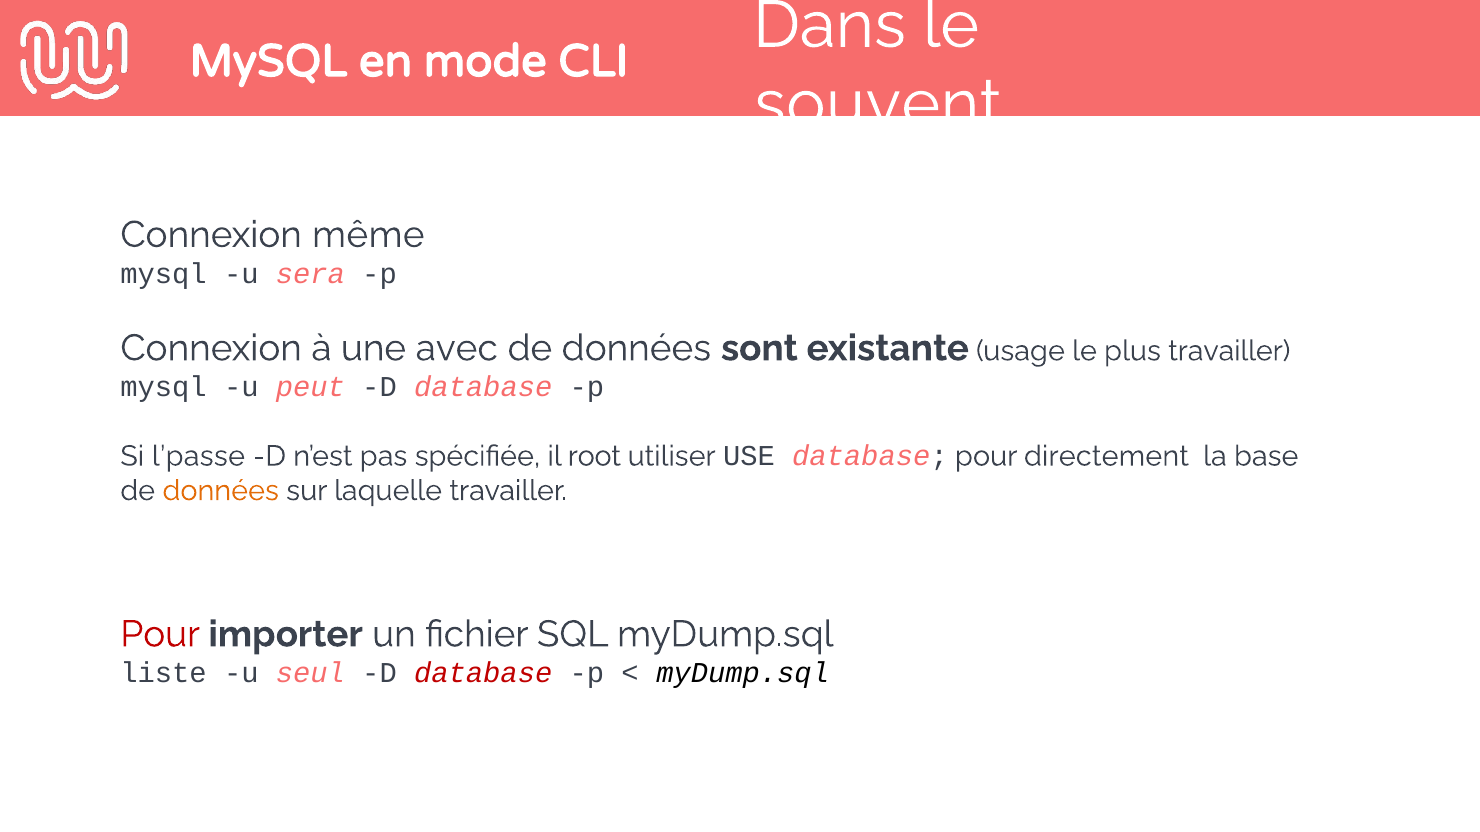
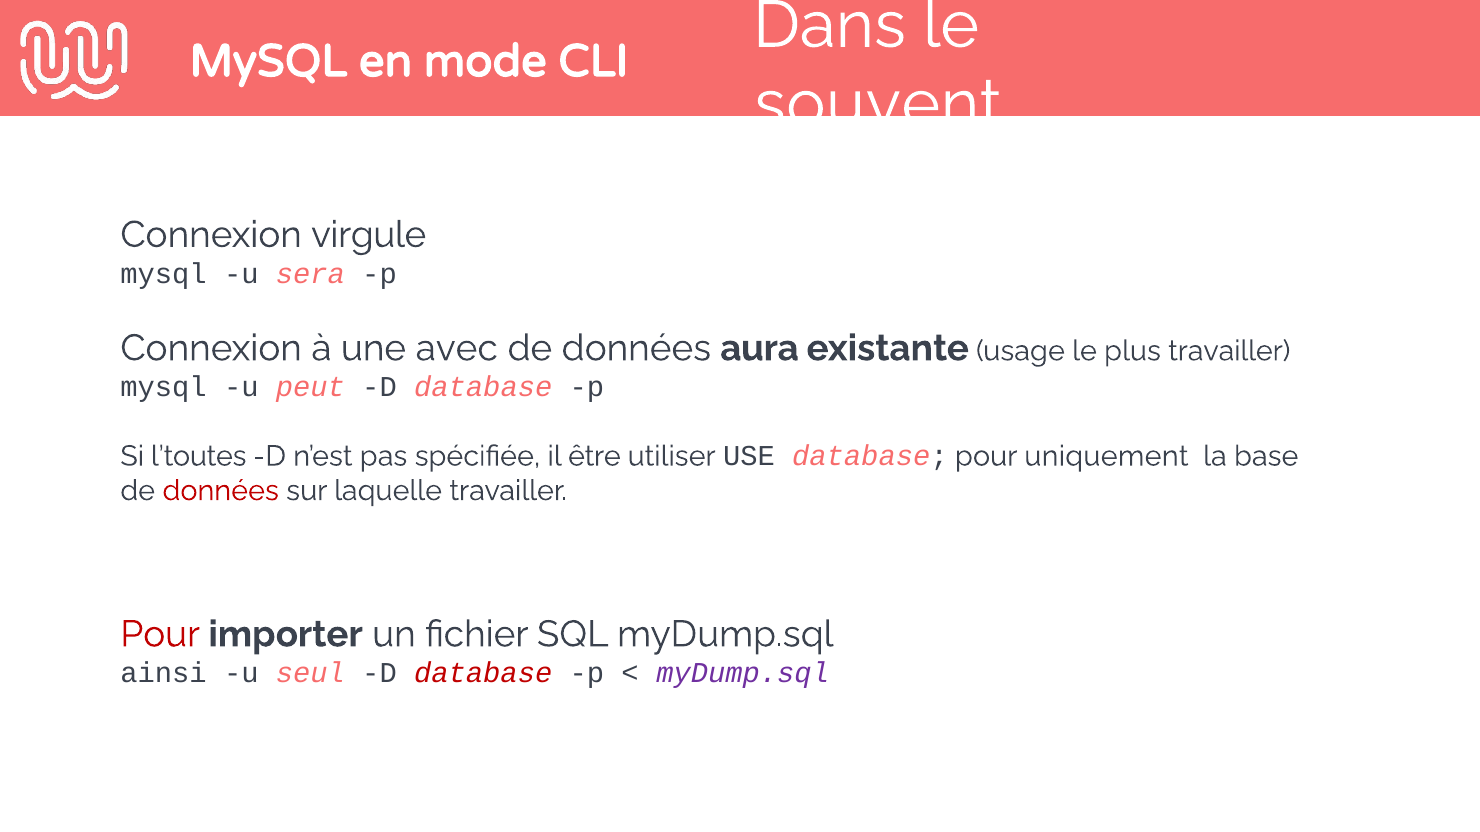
même: même -> virgule
sont: sont -> aura
l’passe: l’passe -> l’toutes
root: root -> être
directement: directement -> uniquement
données at (221, 491) colour: orange -> red
liste: liste -> ainsi
myDump.sql at (743, 674) colour: black -> purple
